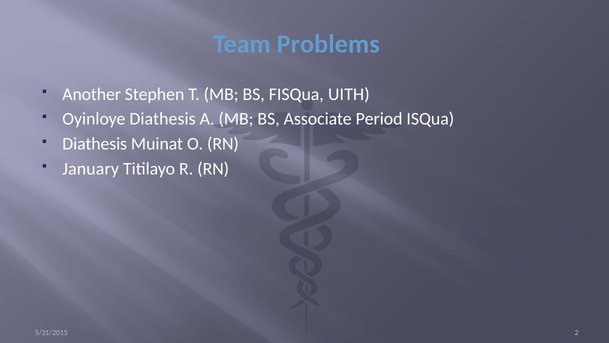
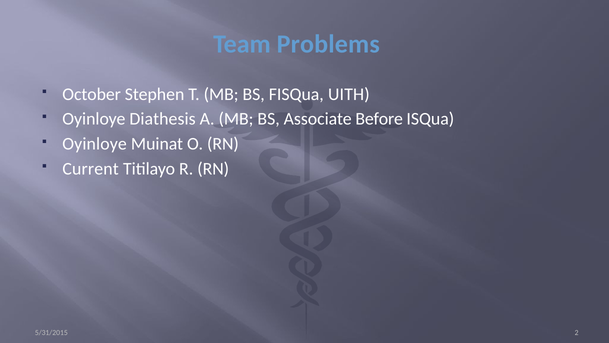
Another: Another -> October
Period: Period -> Before
Diathesis at (95, 144): Diathesis -> Oyinloye
January: January -> Current
